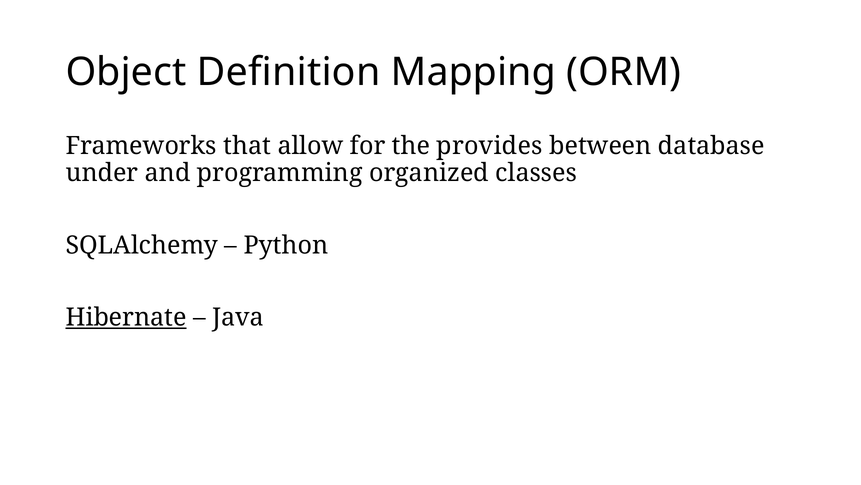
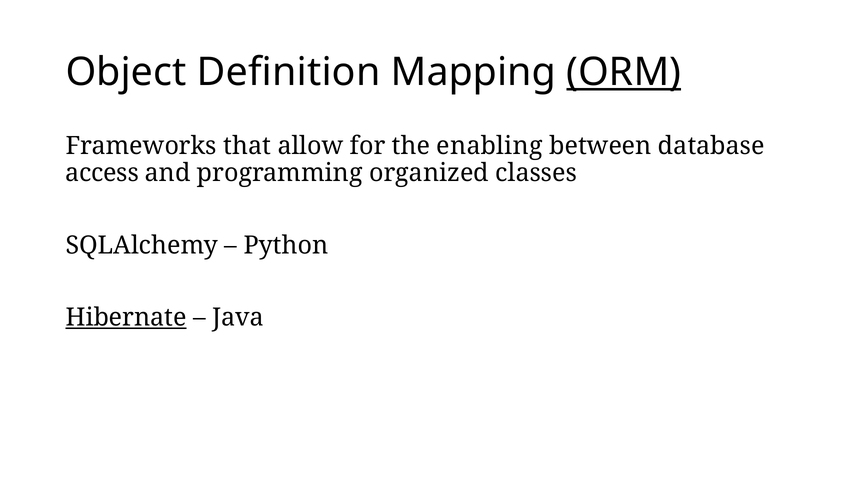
ORM underline: none -> present
provides: provides -> enabling
under: under -> access
